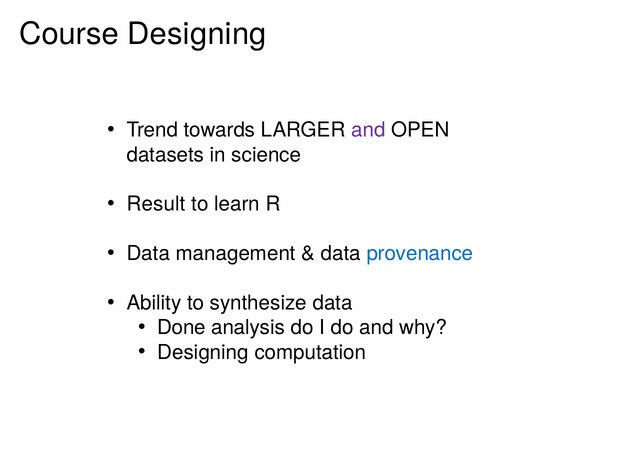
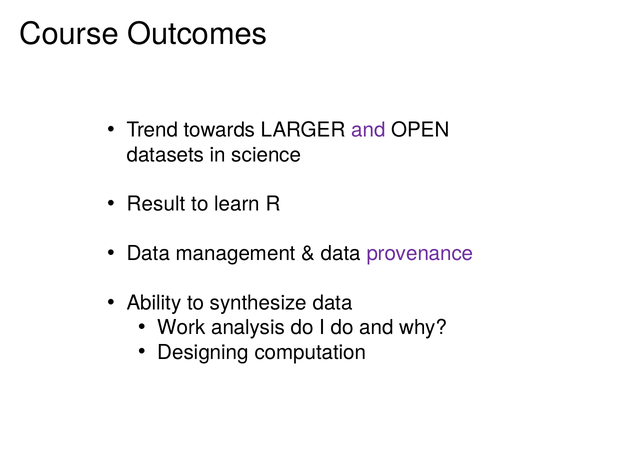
Course Designing: Designing -> Outcomes
provenance colour: blue -> purple
Done: Done -> Work
